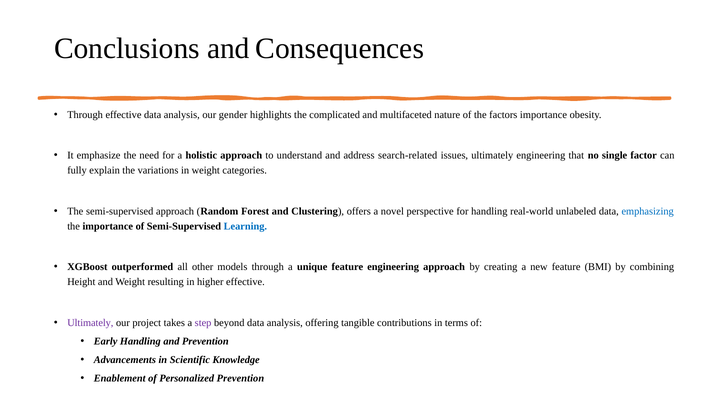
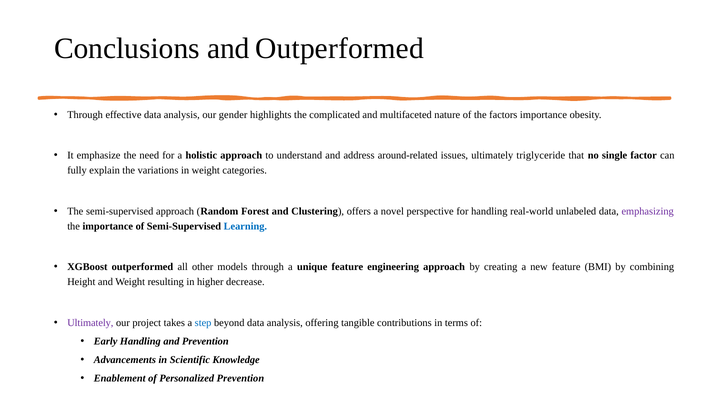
and Consequences: Consequences -> Outperformed
search-related: search-related -> around-related
ultimately engineering: engineering -> triglyceride
emphasizing colour: blue -> purple
higher effective: effective -> decrease
step colour: purple -> blue
